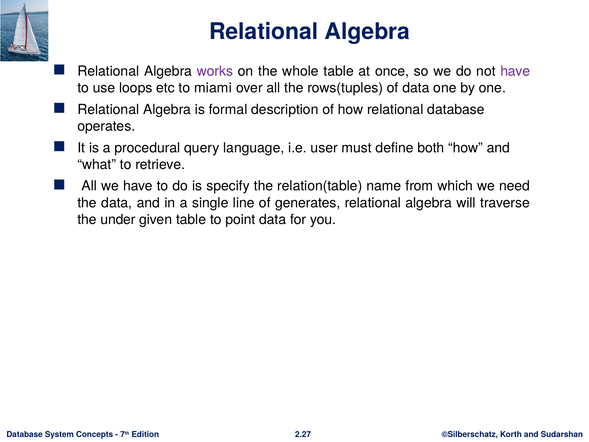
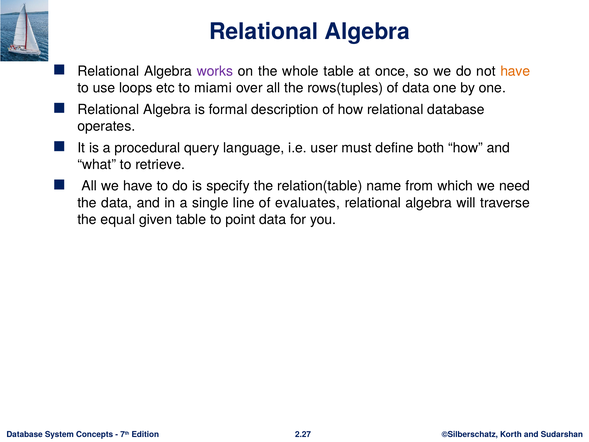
have at (515, 71) colour: purple -> orange
generates: generates -> evaluates
under: under -> equal
